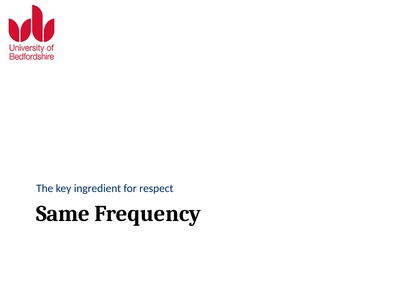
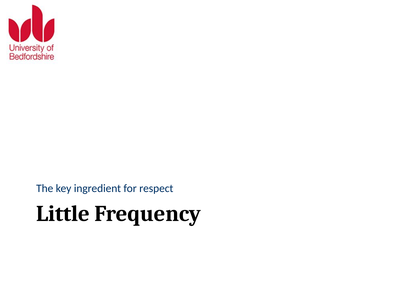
Same: Same -> Little
